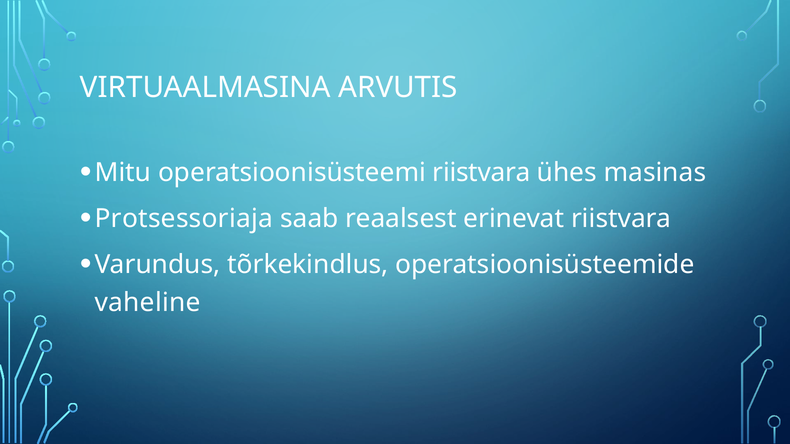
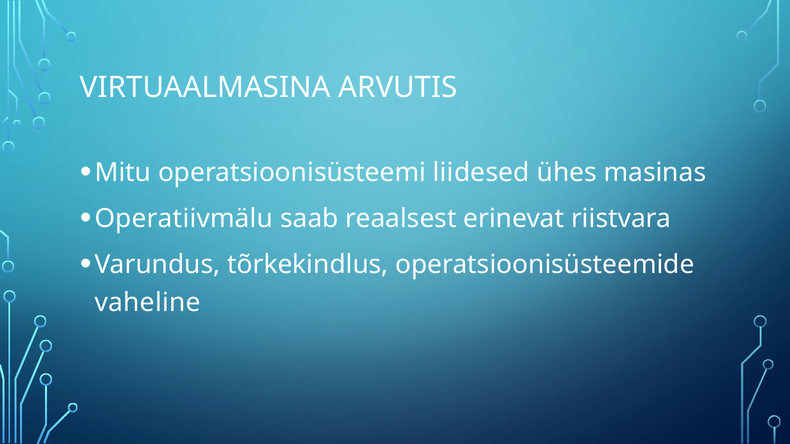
operatsioonisüsteemi riistvara: riistvara -> liidesed
Protsessoriaja: Protsessoriaja -> Operatiivmälu
